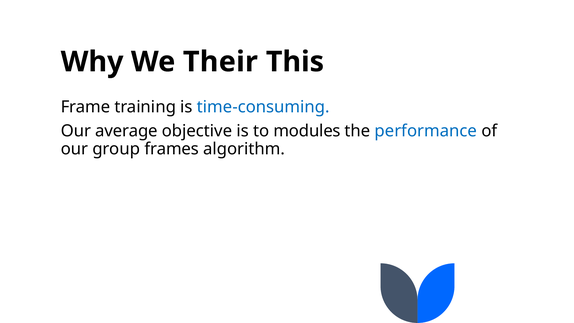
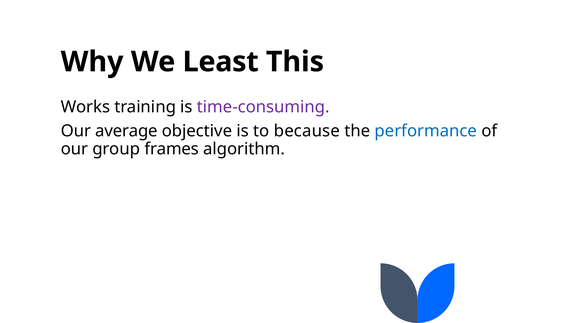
Their: Their -> Least
Frame: Frame -> Works
time-consuming colour: blue -> purple
modules: modules -> because
